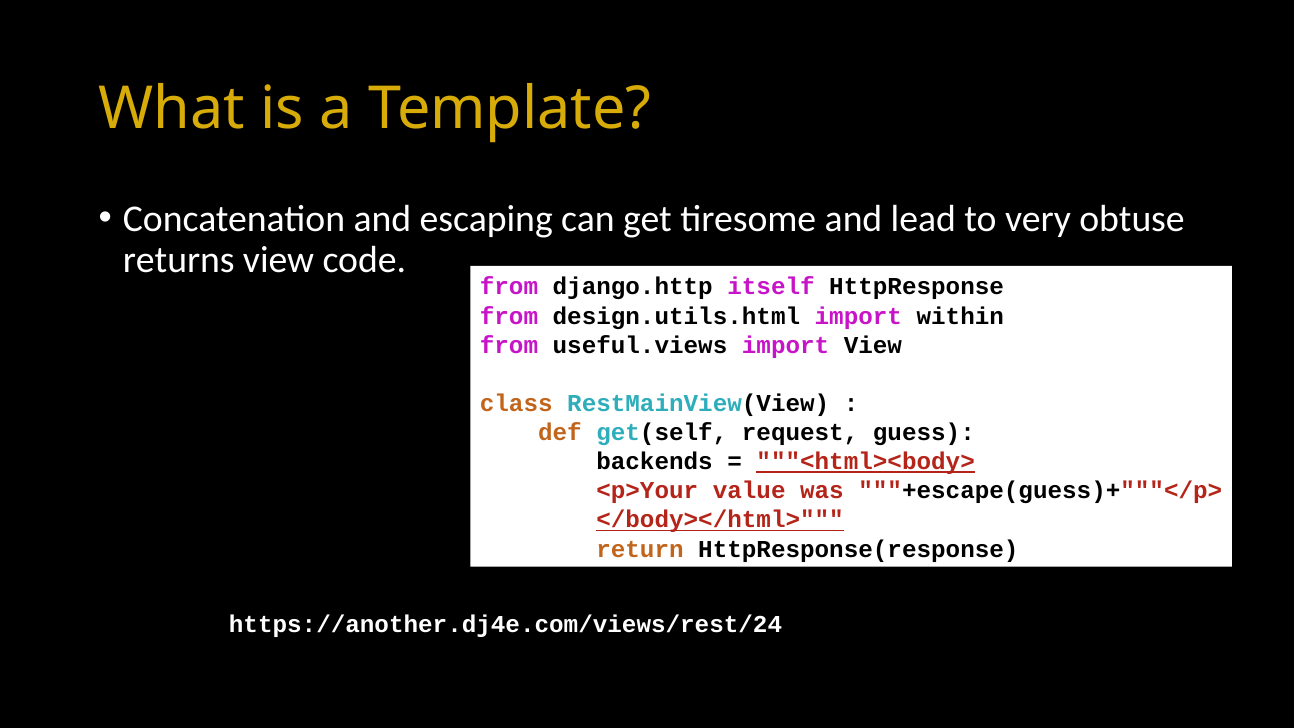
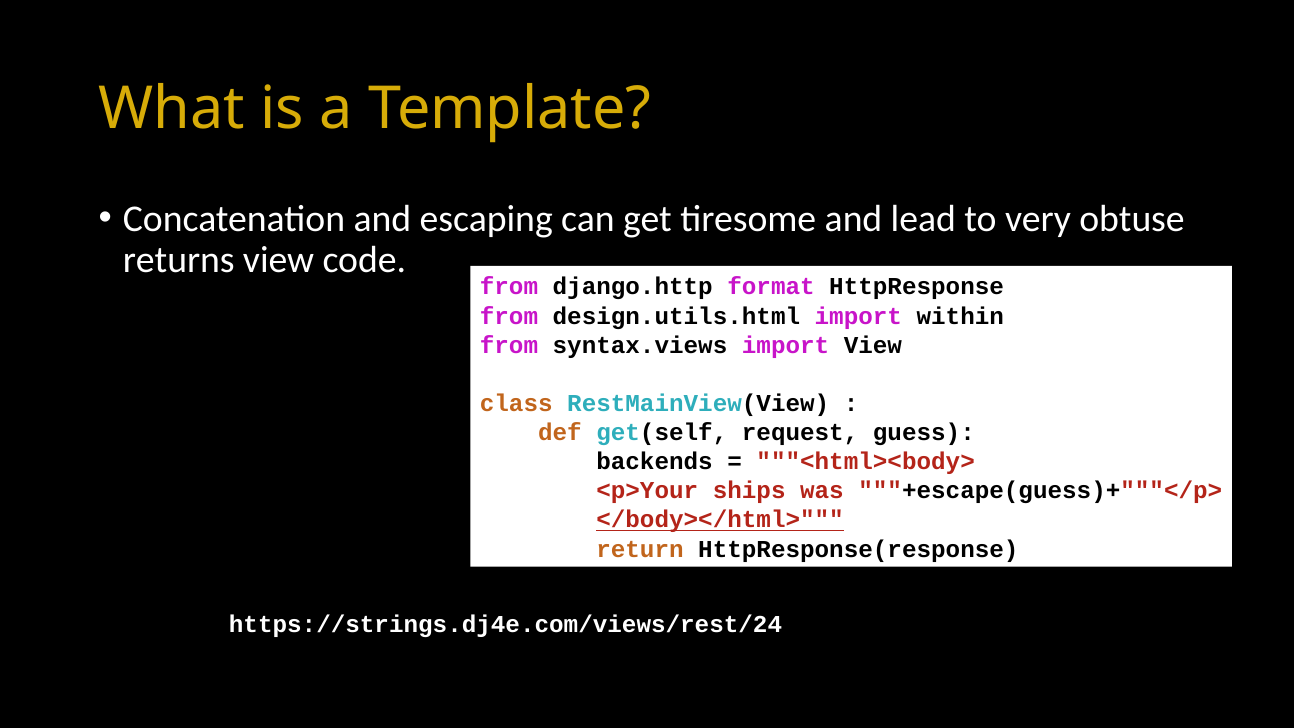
itself: itself -> format
useful.views: useful.views -> syntax.views
<html><body> underline: present -> none
value: value -> ships
https://another.dj4e.com/views/rest/24: https://another.dj4e.com/views/rest/24 -> https://strings.dj4e.com/views/rest/24
